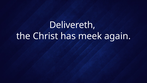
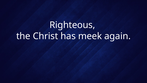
Delivereth: Delivereth -> Righteous
